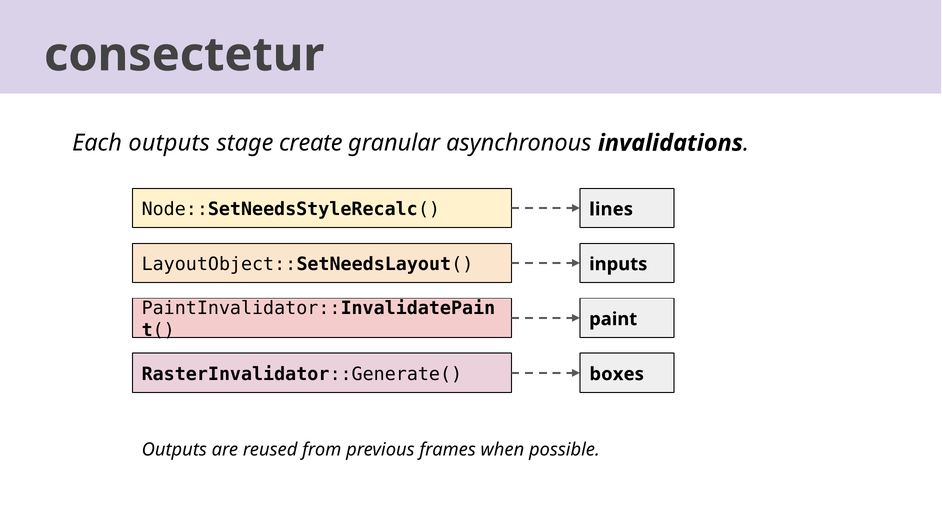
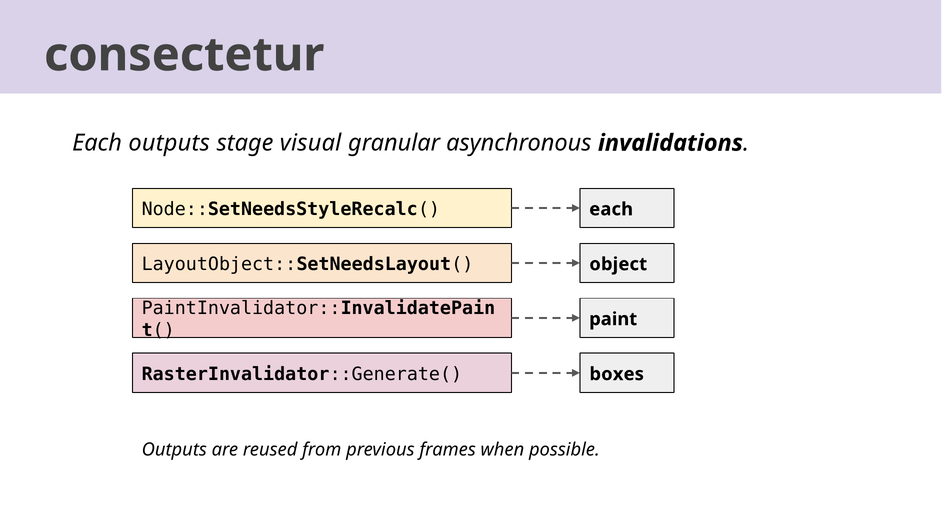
create: create -> visual
Node::SetNeedsStyleRecalc( lines: lines -> each
inputs: inputs -> object
